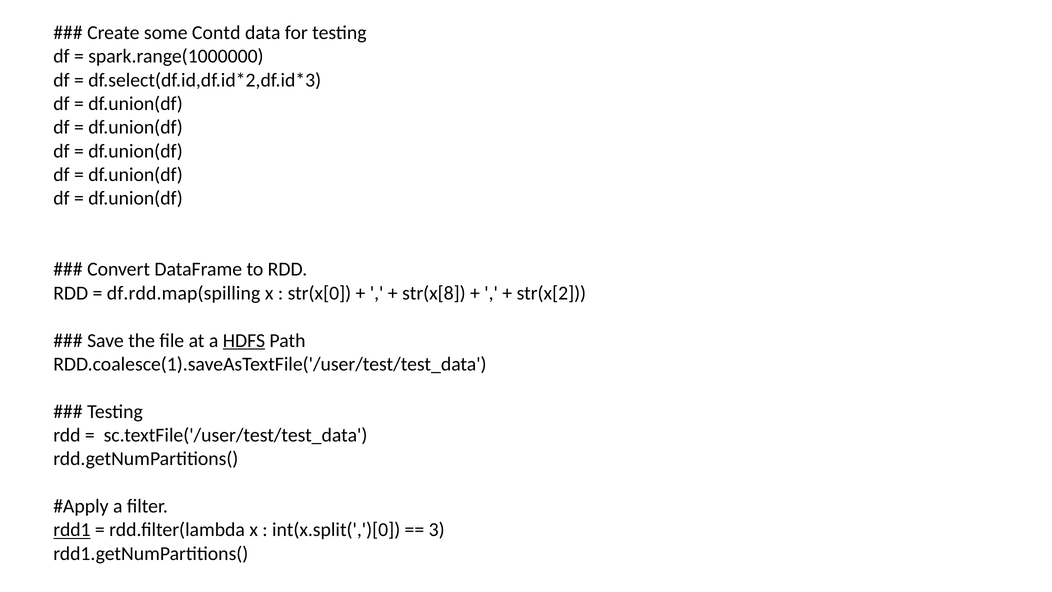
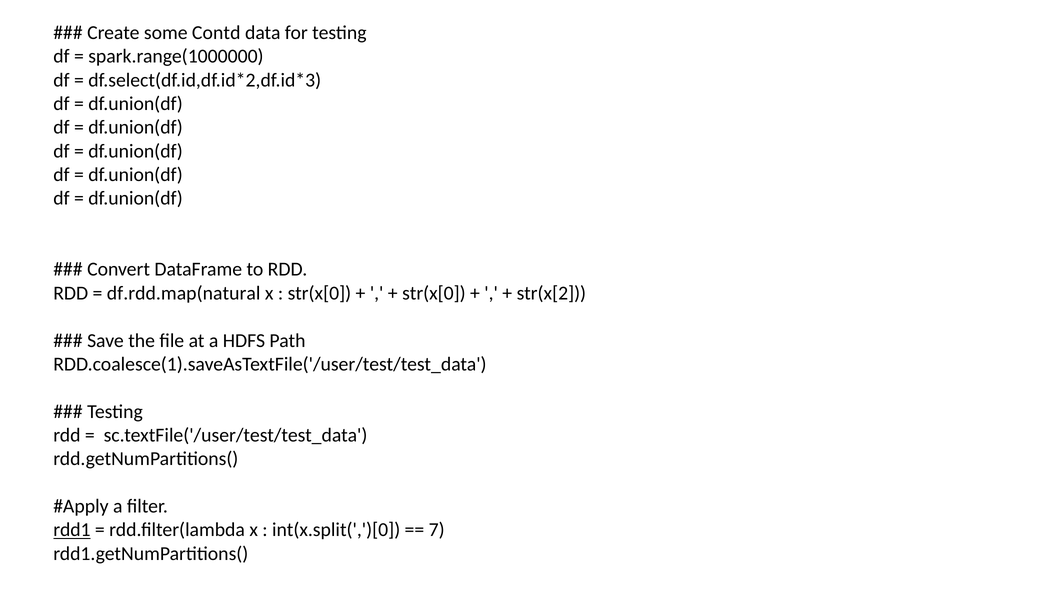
df.rdd.map(spilling: df.rdd.map(spilling -> df.rdd.map(natural
str(x[8 at (434, 293): str(x[8 -> str(x[0
HDFS underline: present -> none
3: 3 -> 7
